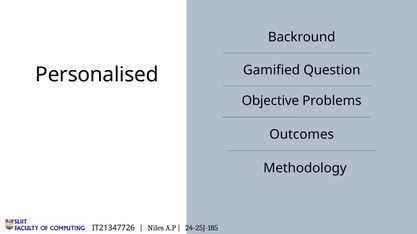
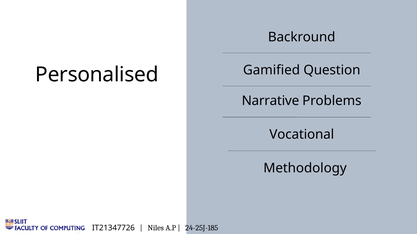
Objective: Objective -> Narrative
Outcomes: Outcomes -> Vocational
